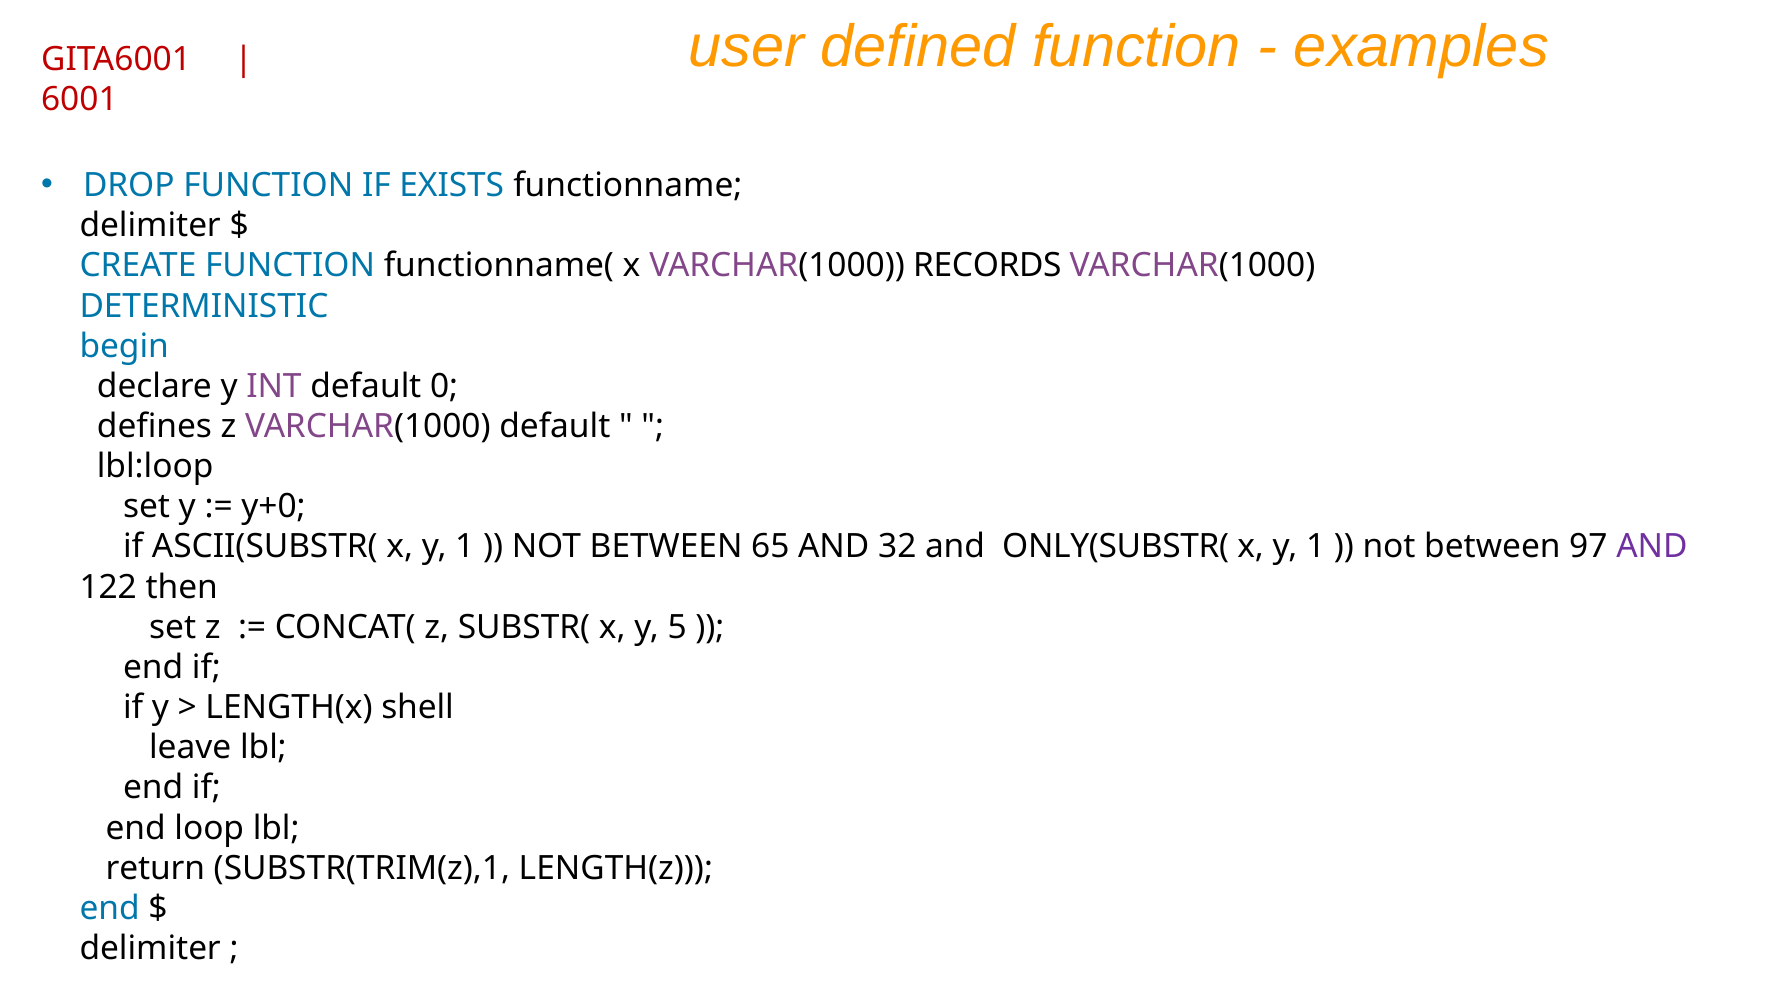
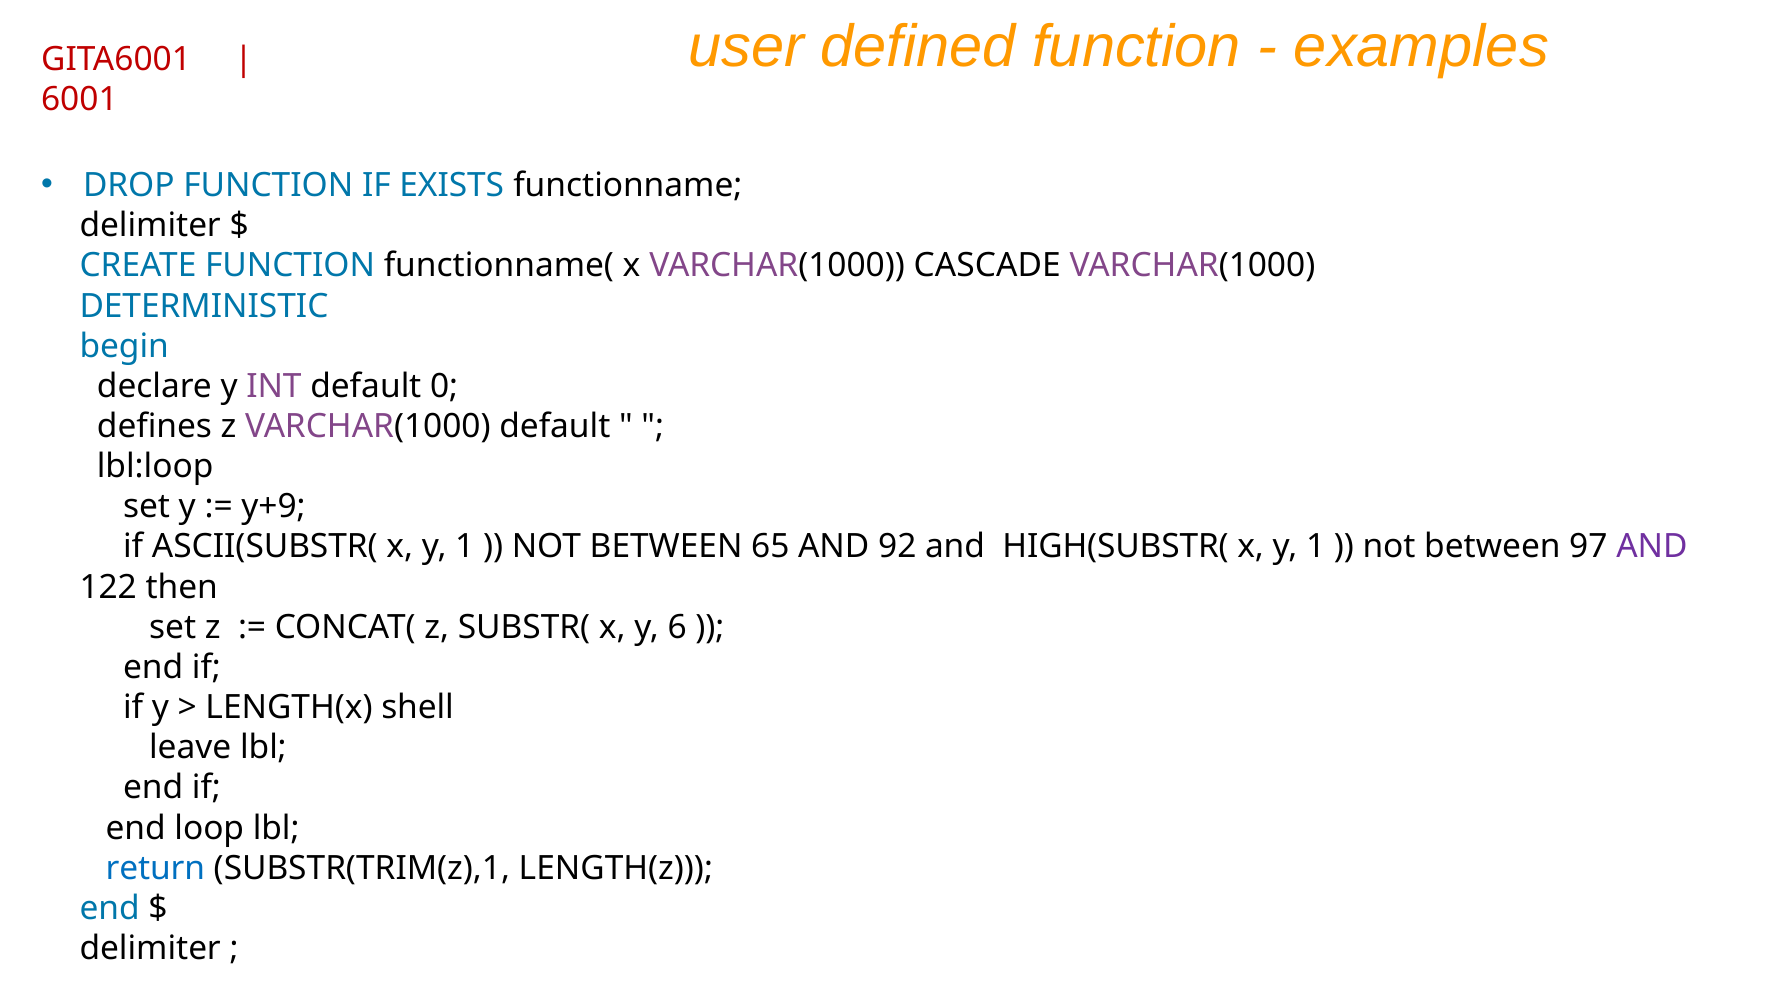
RECORDS: RECORDS -> CASCADE
y+0: y+0 -> y+9
32: 32 -> 92
ONLY(SUBSTR(: ONLY(SUBSTR( -> HIGH(SUBSTR(
5: 5 -> 6
return colour: black -> blue
